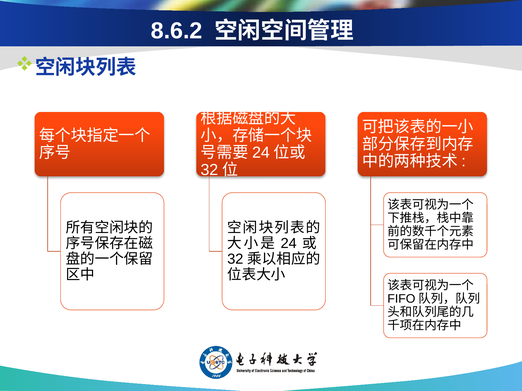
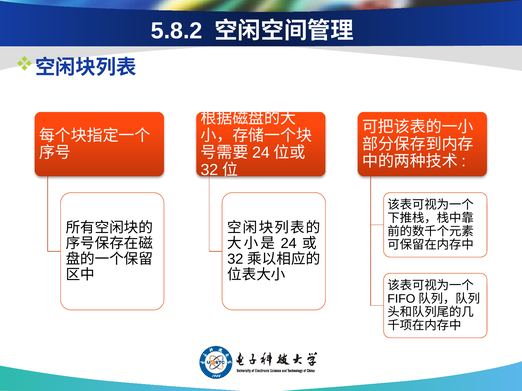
8.6.2: 8.6.2 -> 5.8.2
